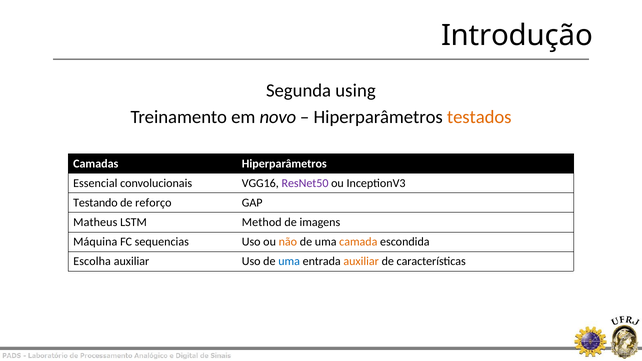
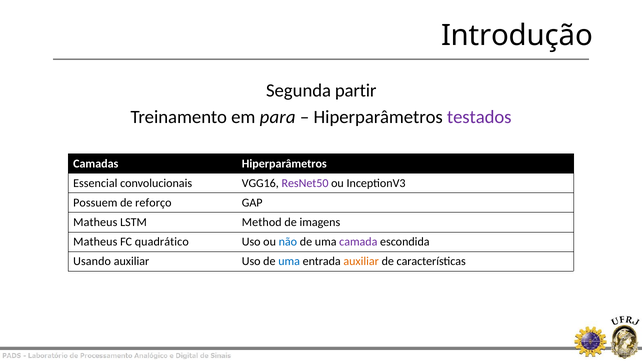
using: using -> partir
novo: novo -> para
testados colour: orange -> purple
Testando: Testando -> Possuem
Máquina at (95, 242): Máquina -> Matheus
sequencias: sequencias -> quadrático
não colour: orange -> blue
camada colour: orange -> purple
Escolha: Escolha -> Usando
